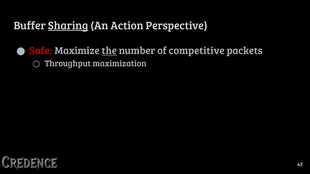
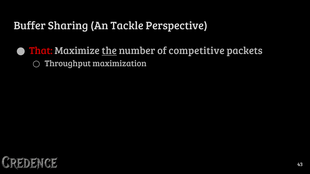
Sharing underline: present -> none
Action: Action -> Tackle
Safe: Safe -> That
